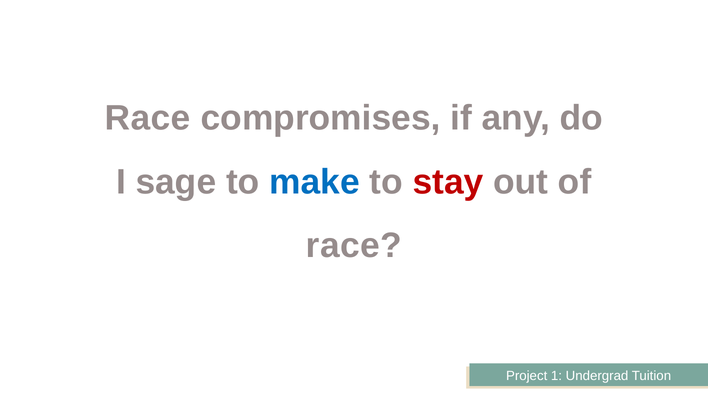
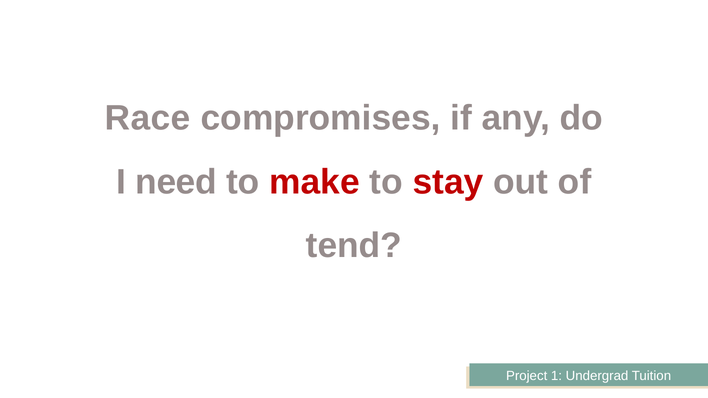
sage: sage -> need
make colour: blue -> red
race at (354, 246): race -> tend
